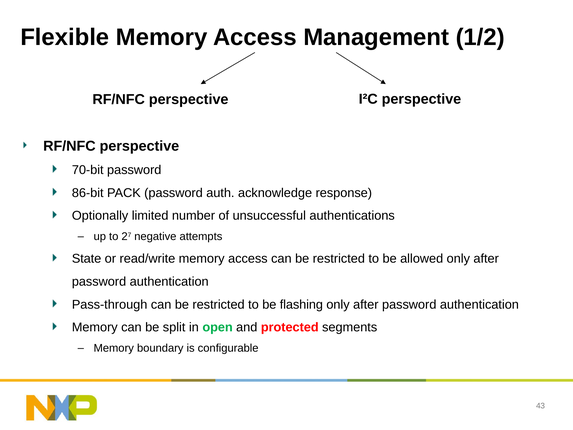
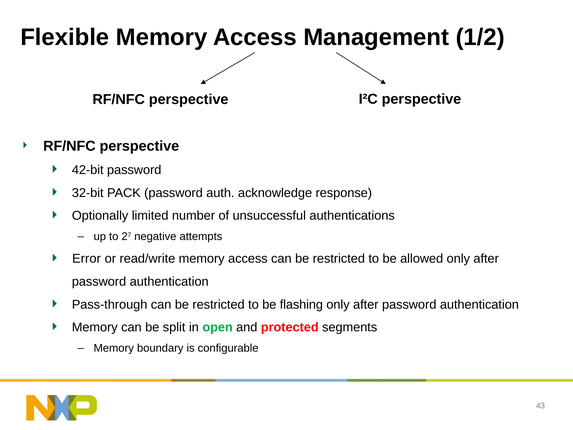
70-bit: 70-bit -> 42-bit
86-bit: 86-bit -> 32-bit
State: State -> Error
